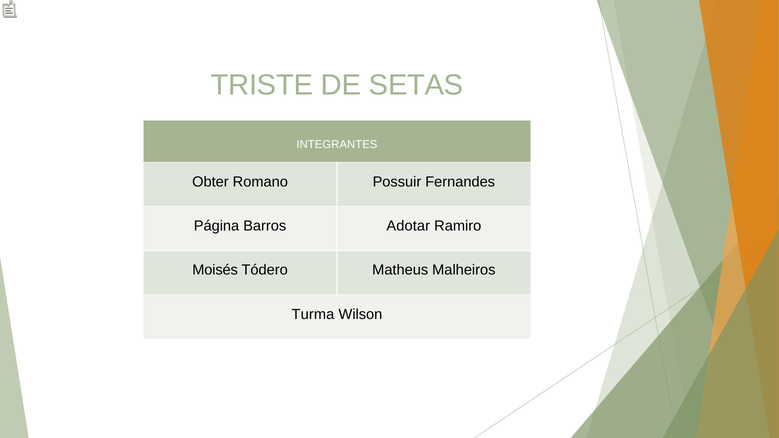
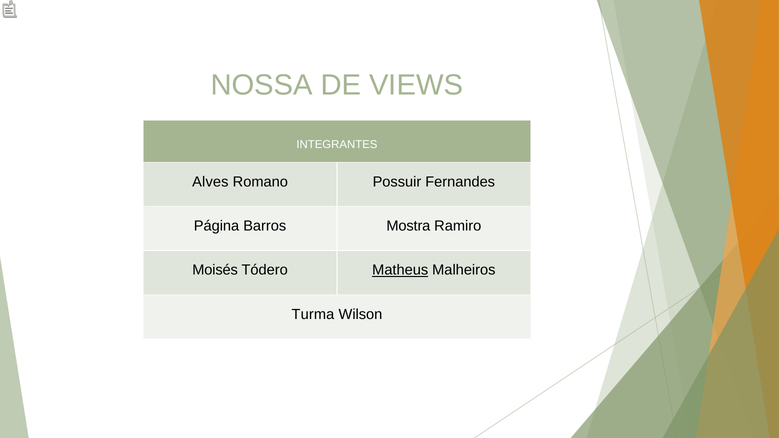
TRISTE: TRISTE -> NOSSA
SETAS: SETAS -> VIEWS
Obter: Obter -> Alves
Adotar: Adotar -> Mostra
Matheus underline: none -> present
